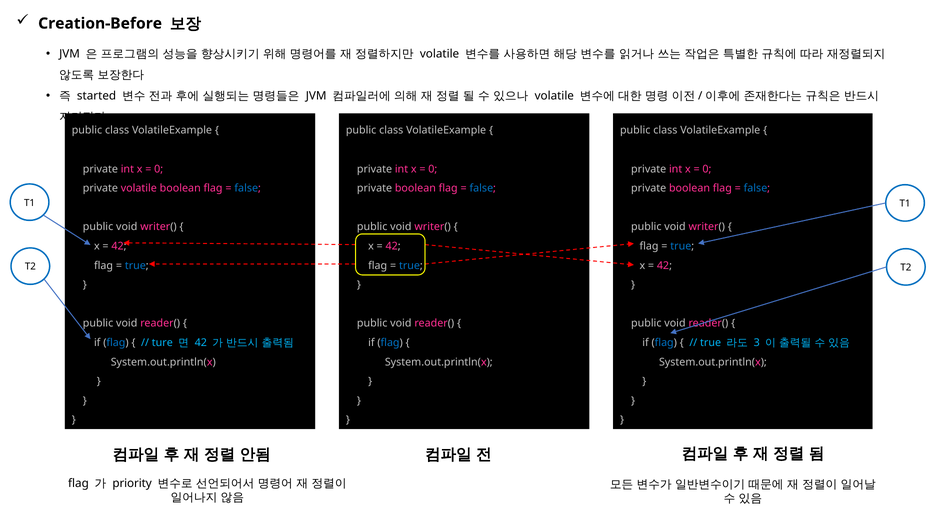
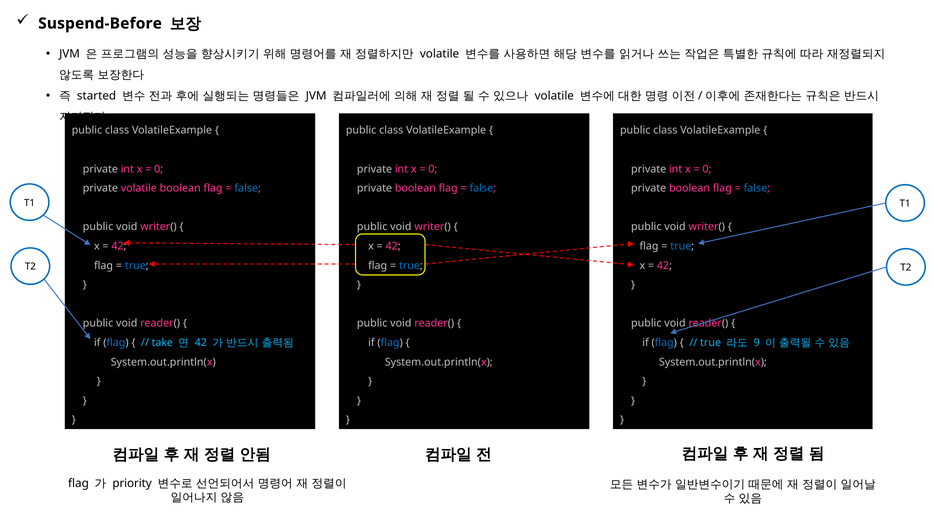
Creation-Before: Creation-Before -> Suspend-Before
ture: ture -> take
3: 3 -> 9
